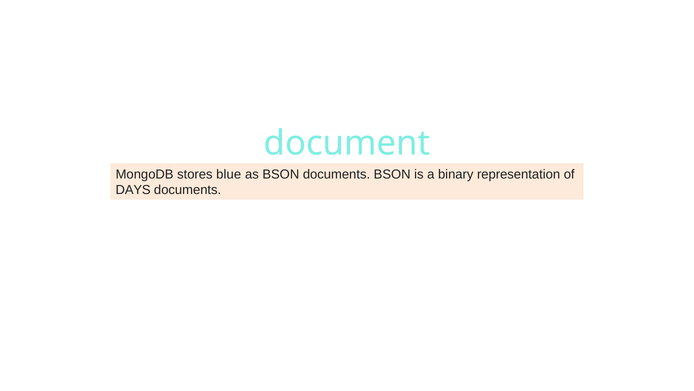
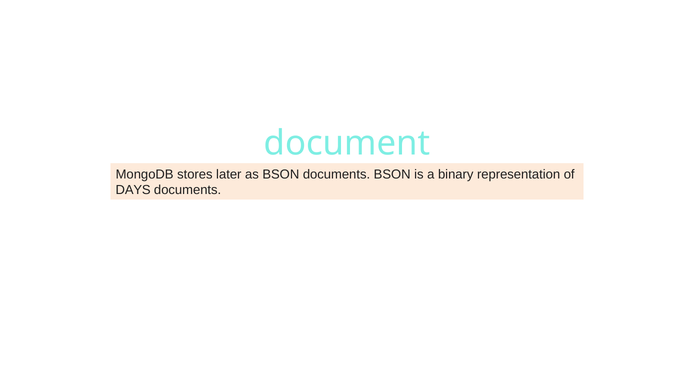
blue: blue -> later
